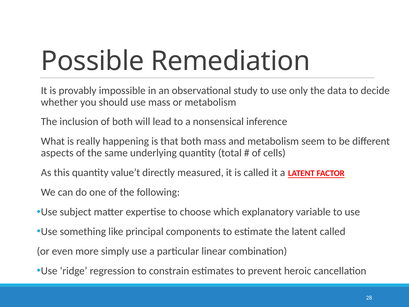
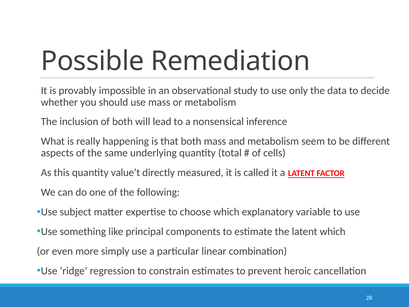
latent called: called -> which
